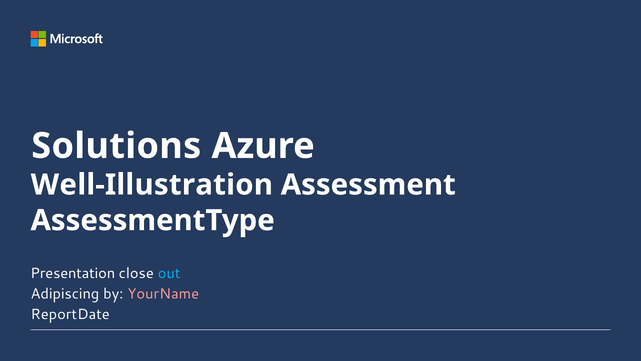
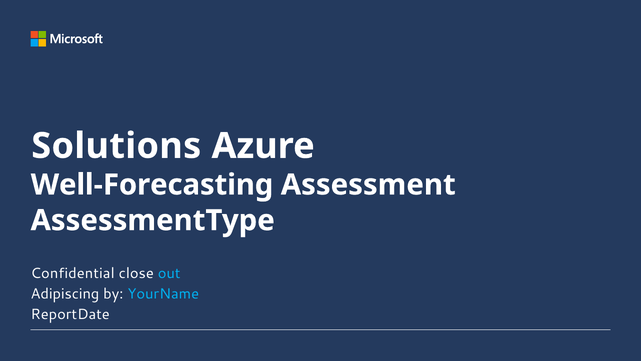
Well-Illustration: Well-Illustration -> Well-Forecasting
Presentation: Presentation -> Confidential
YourName colour: pink -> light blue
